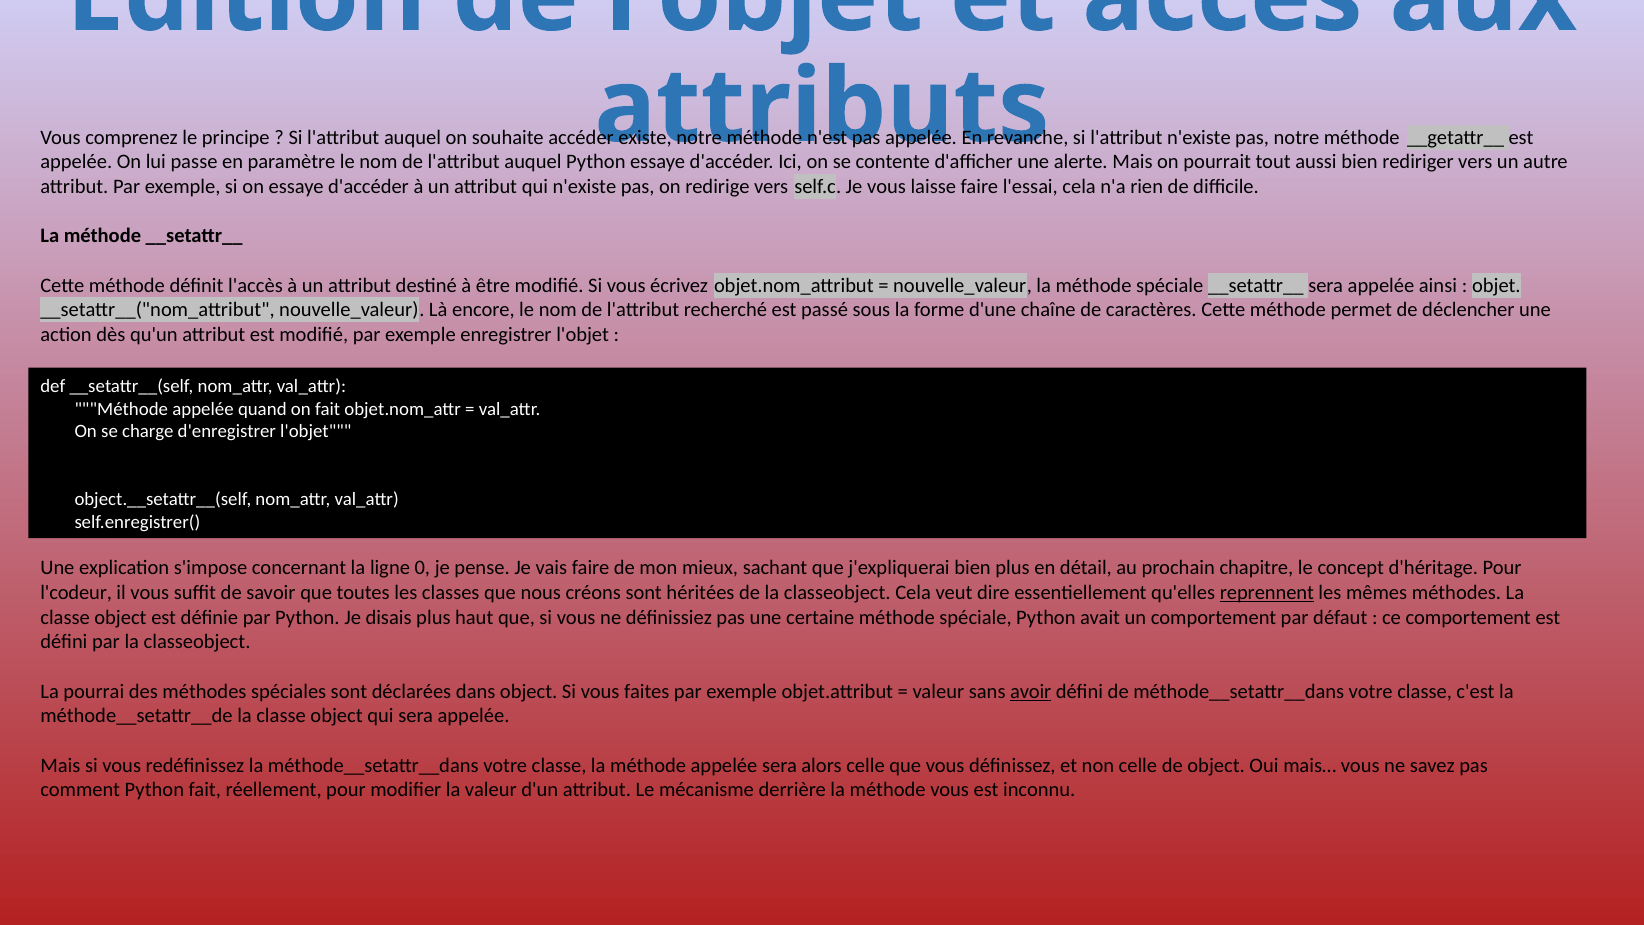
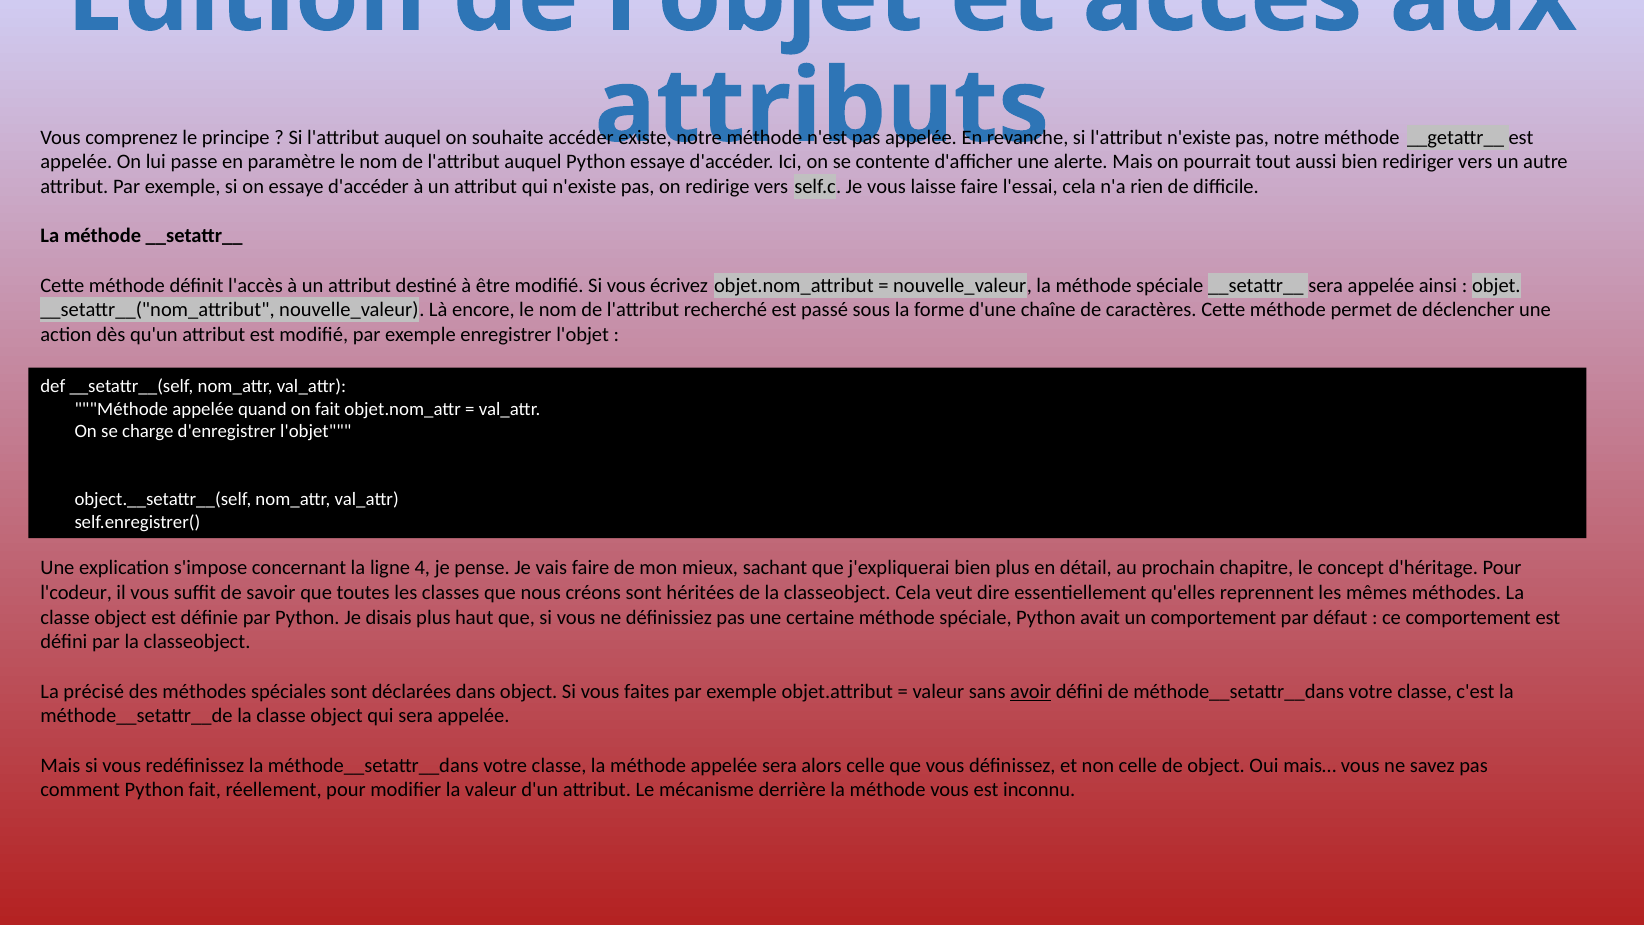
0: 0 -> 4
reprennent underline: present -> none
pourrai: pourrai -> précisé
